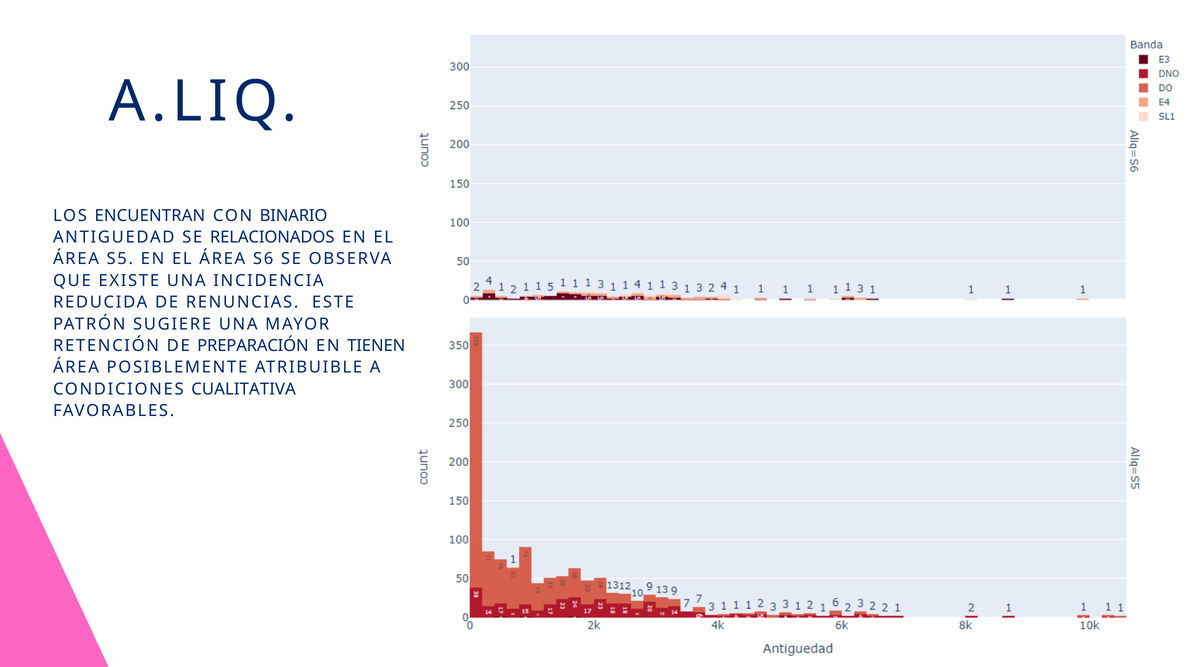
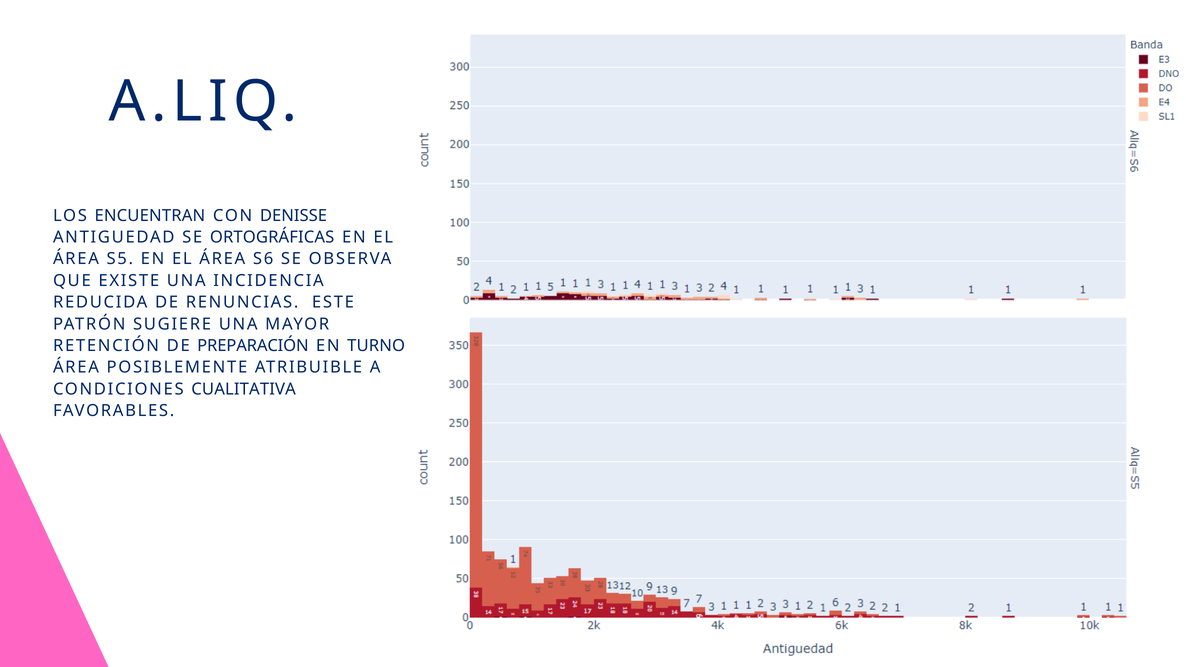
BINARIO: BINARIO -> DENISSE
RELACIONADOS: RELACIONADOS -> ORTOGRÁFICAS
TIENEN: TIENEN -> TURNO
